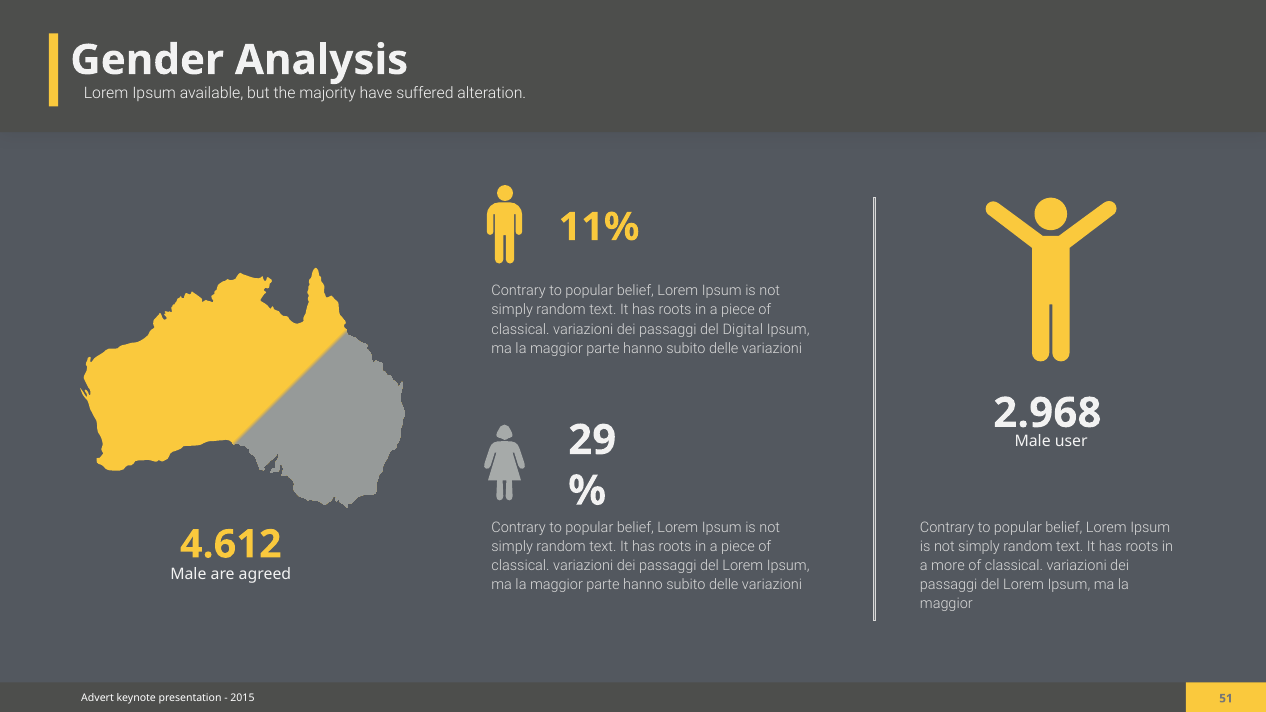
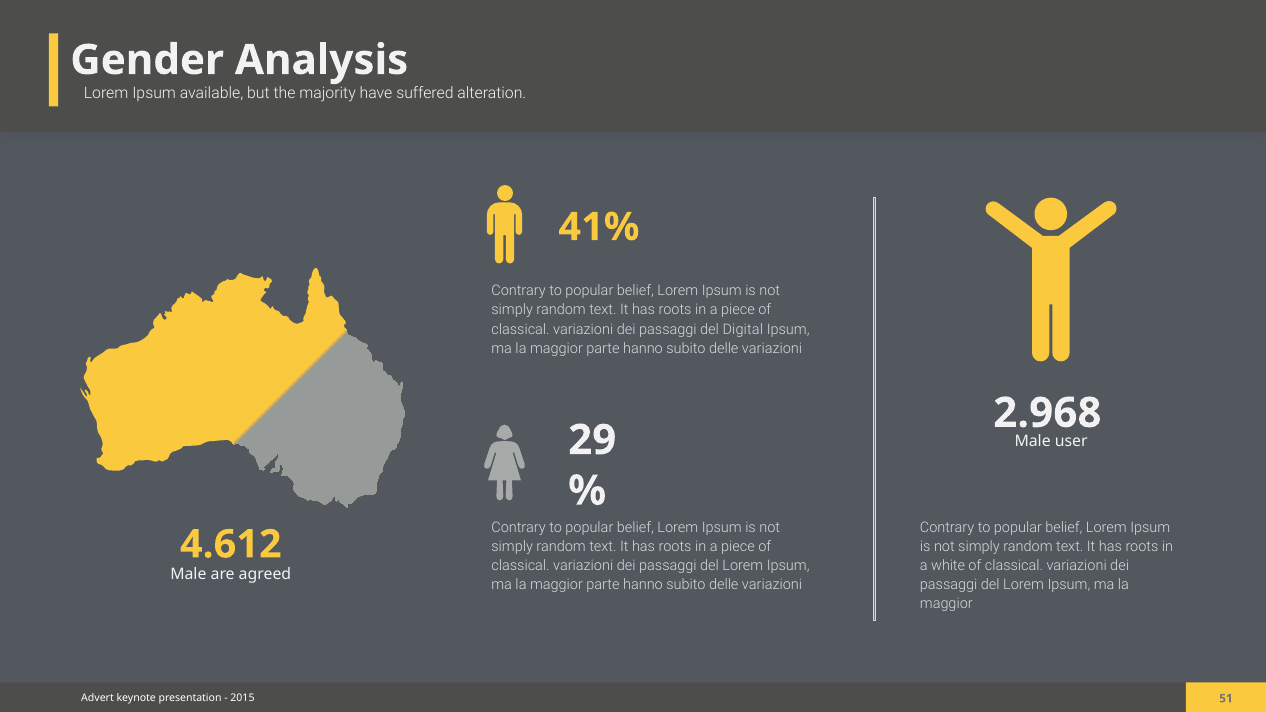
11%: 11% -> 41%
more: more -> white
